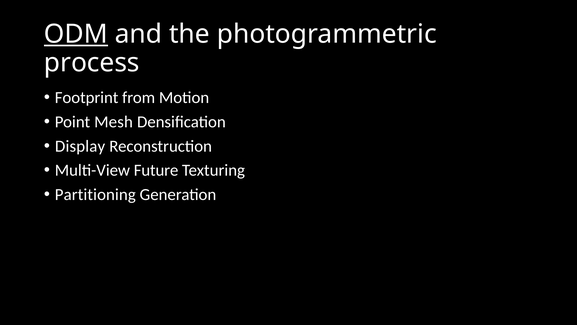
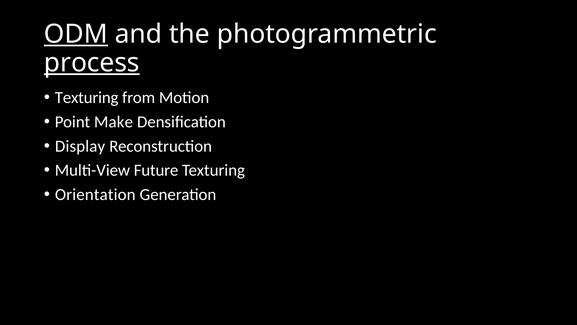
process underline: none -> present
Footprint at (87, 98): Footprint -> Texturing
Mesh: Mesh -> Make
Partitioning: Partitioning -> Orientation
